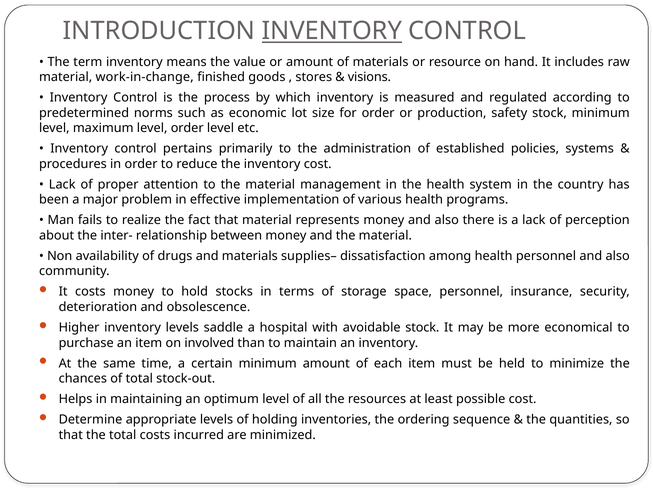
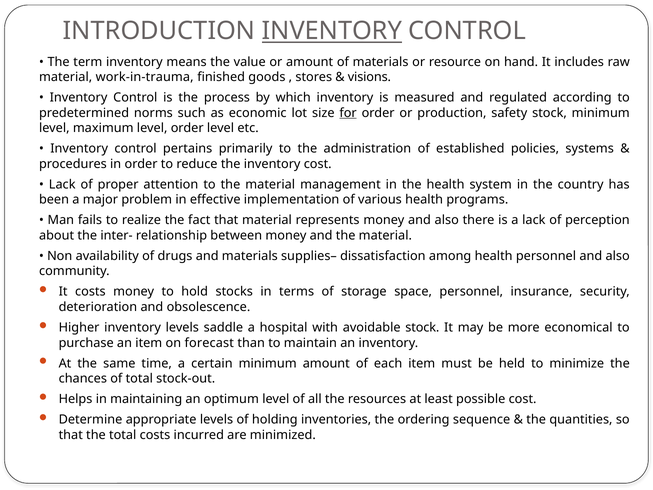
work-in-change: work-in-change -> work-in-trauma
for underline: none -> present
involved: involved -> forecast
